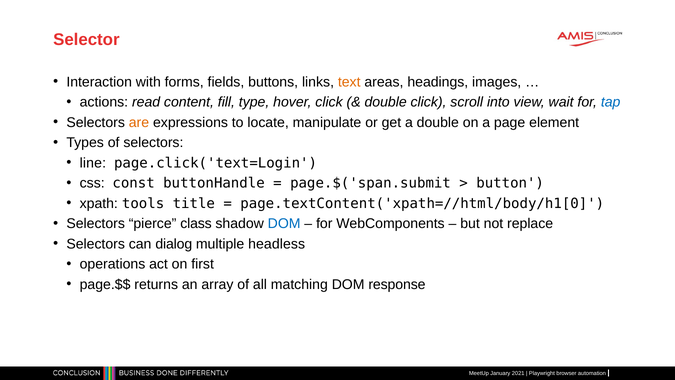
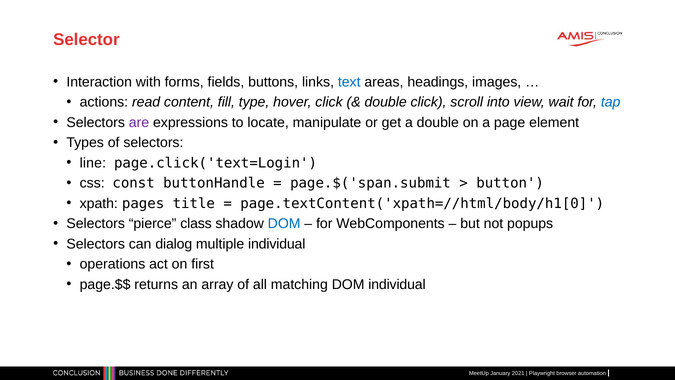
text colour: orange -> blue
are colour: orange -> purple
tools: tools -> pages
replace: replace -> popups
multiple headless: headless -> individual
DOM response: response -> individual
